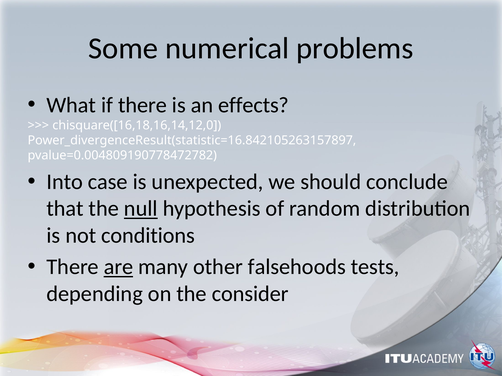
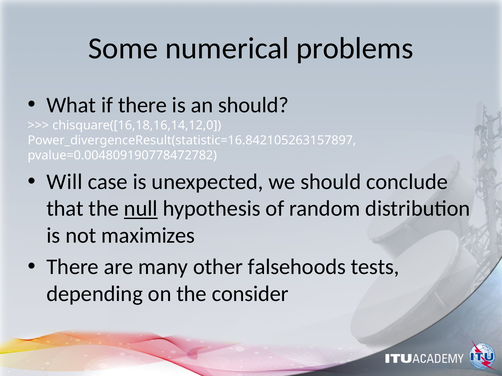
an effects: effects -> should
Into: Into -> Will
conditions: conditions -> maximizes
are underline: present -> none
